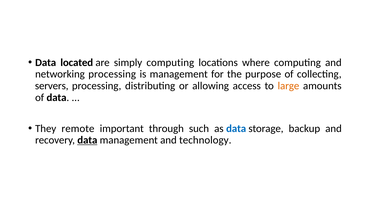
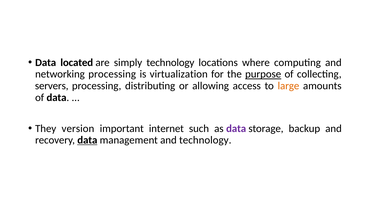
simply computing: computing -> technology
is management: management -> virtualization
purpose underline: none -> present
remote: remote -> version
through: through -> internet
data at (236, 129) colour: blue -> purple
